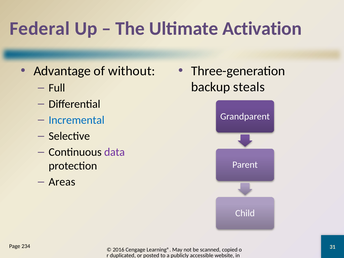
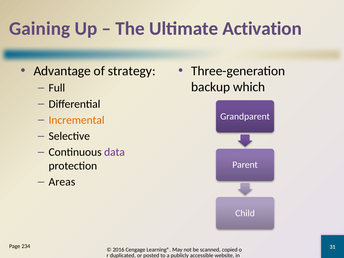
Federal: Federal -> Gaining
without: without -> strategy
steals: steals -> which
Incremental colour: blue -> orange
